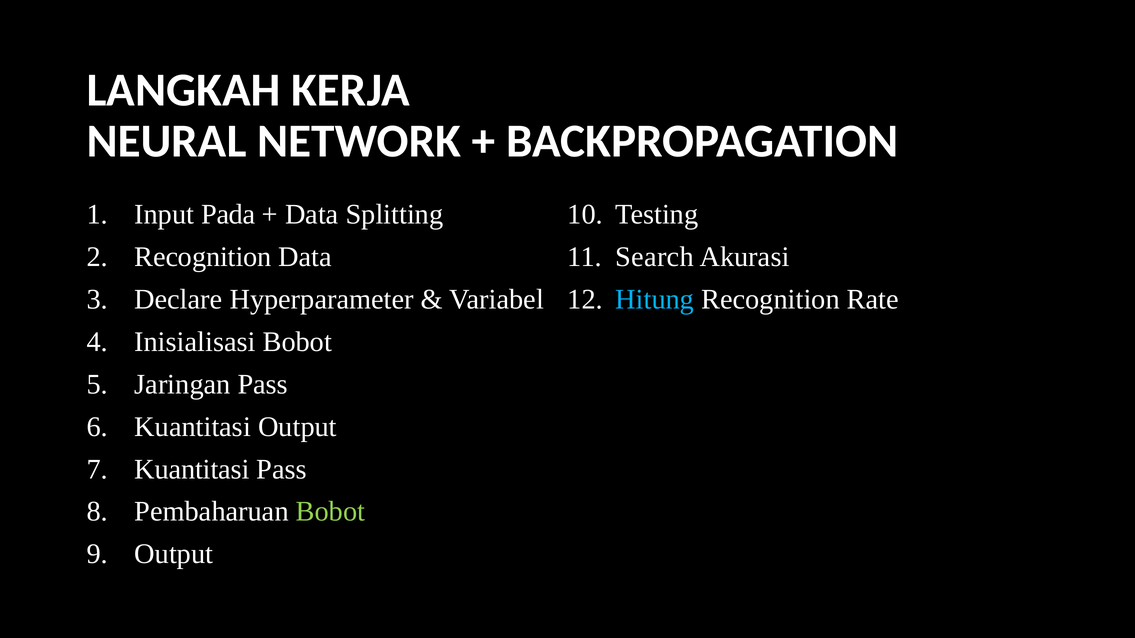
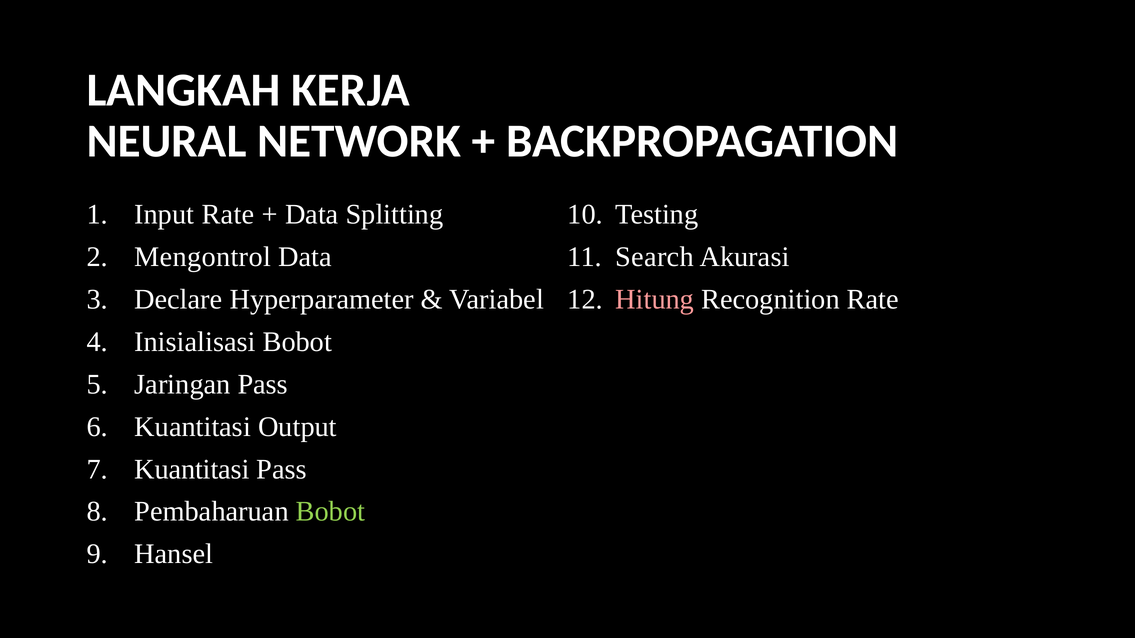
Input Pada: Pada -> Rate
Recognition at (203, 257): Recognition -> Mengontrol
Hitung colour: light blue -> pink
Output at (174, 554): Output -> Hansel
